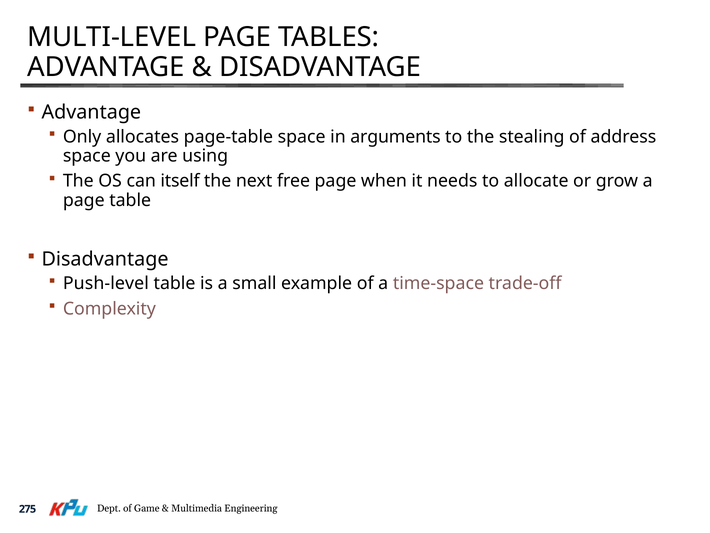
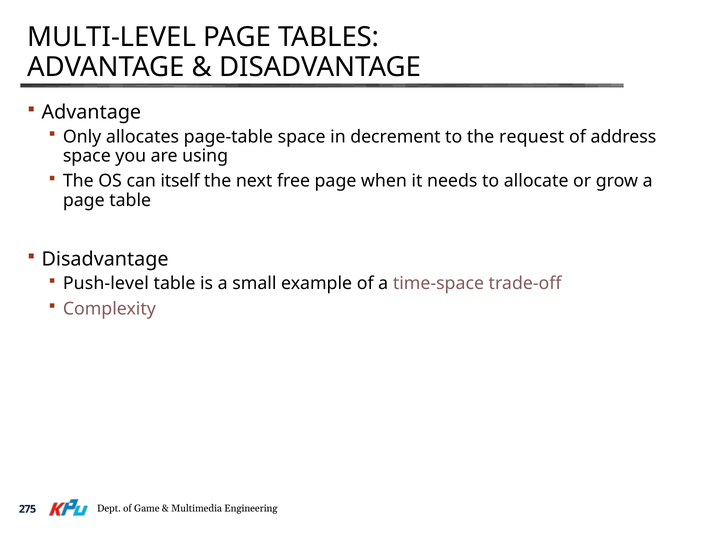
arguments: arguments -> decrement
stealing: stealing -> request
